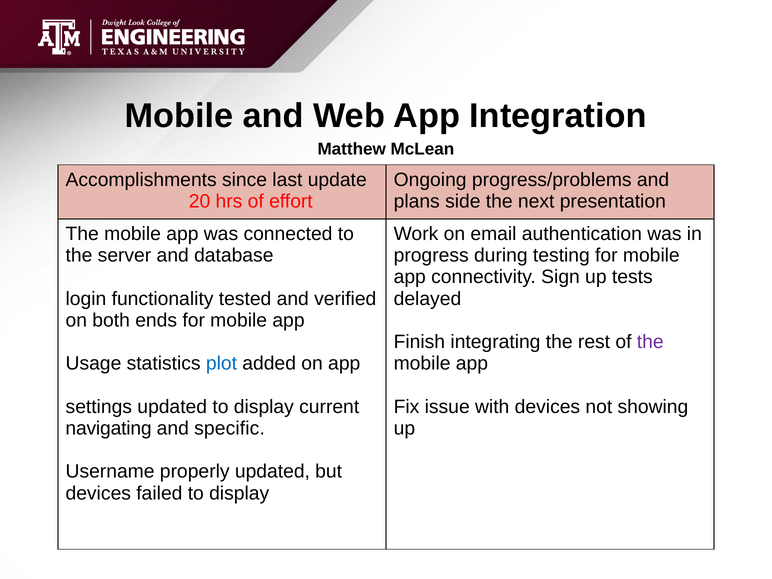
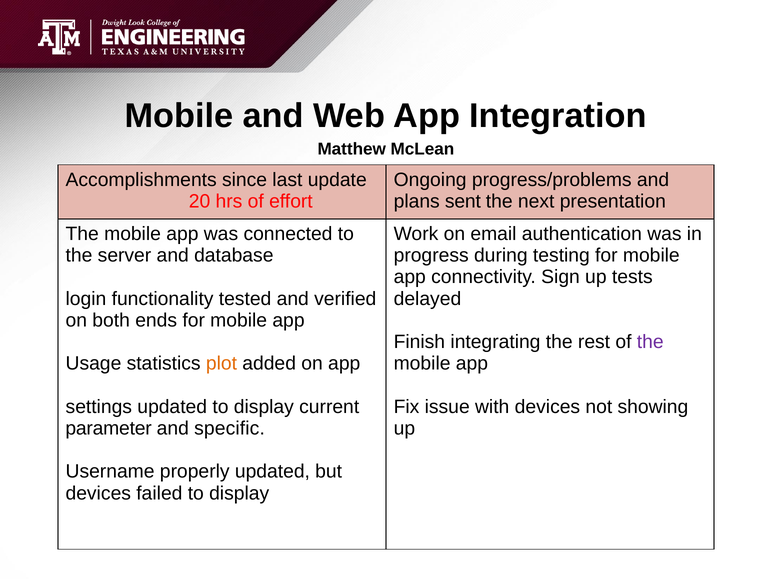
side: side -> sent
plot colour: blue -> orange
navigating: navigating -> parameter
